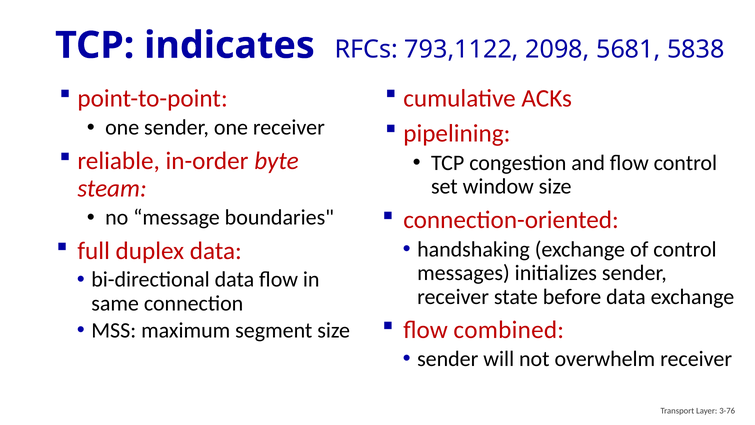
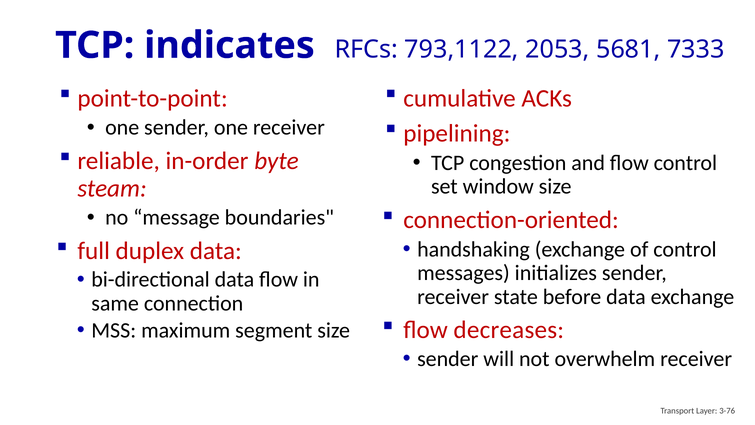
2098: 2098 -> 2053
5838: 5838 -> 7333
combined: combined -> decreases
